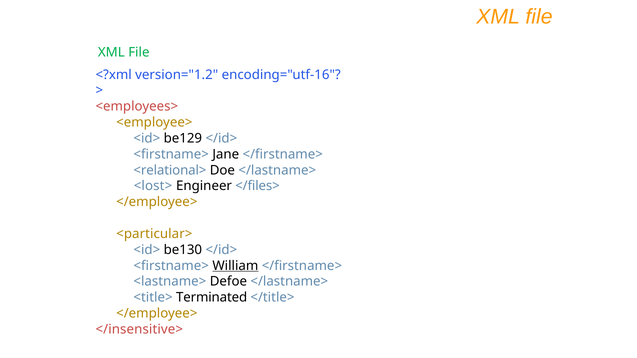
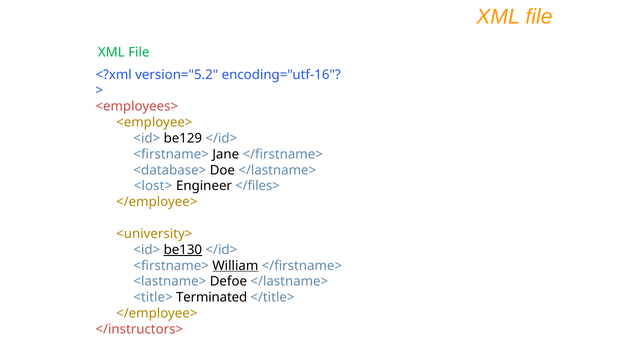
version="1.2: version="1.2 -> version="5.2
<relational>: <relational> -> <database>
<particular>: <particular> -> <university>
be130 underline: none -> present
</insensitive>: </insensitive> -> </instructors>
